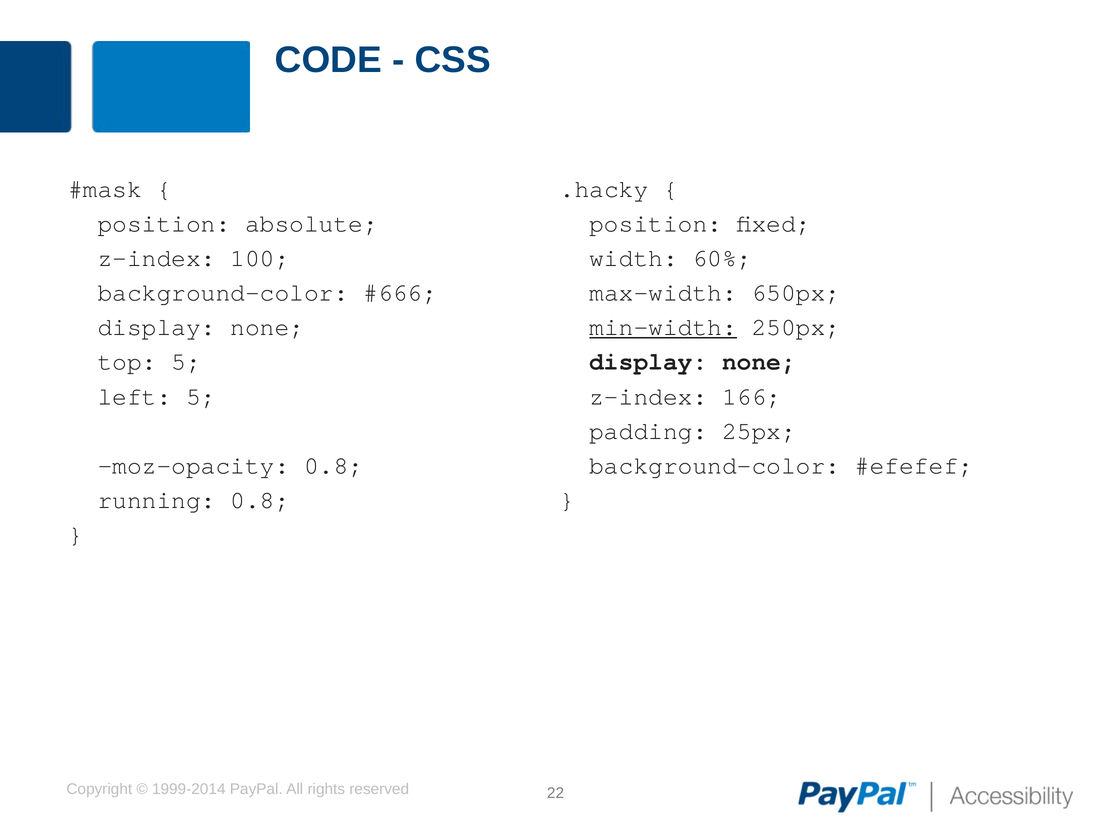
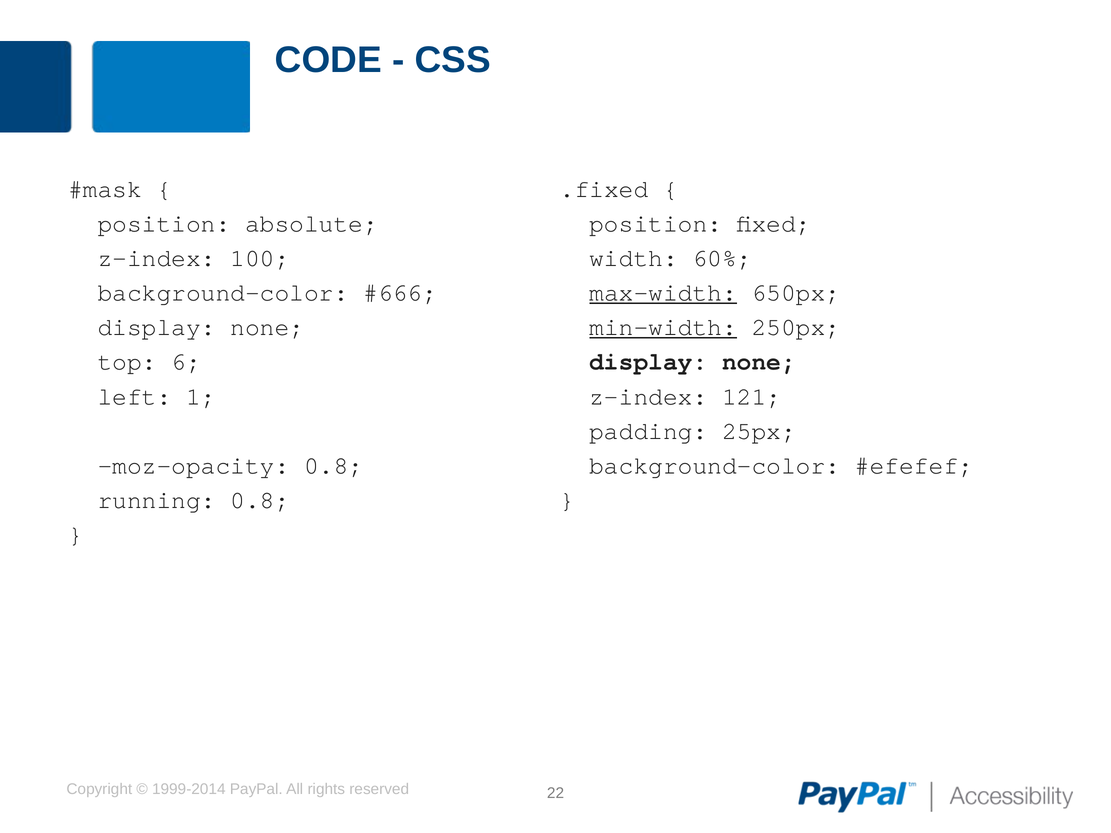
.hacky: .hacky -> .fixed
max-width underline: none -> present
top 5: 5 -> 6
left 5: 5 -> 1
166: 166 -> 121
